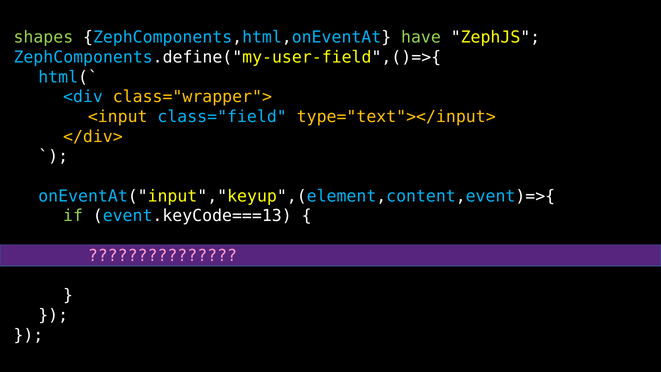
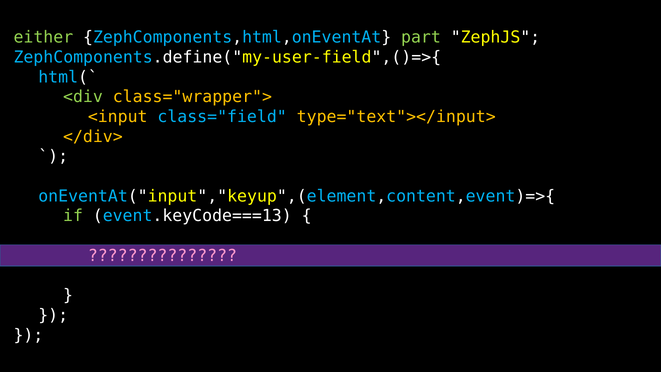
shapes: shapes -> either
have: have -> part
<div colour: light blue -> light green
